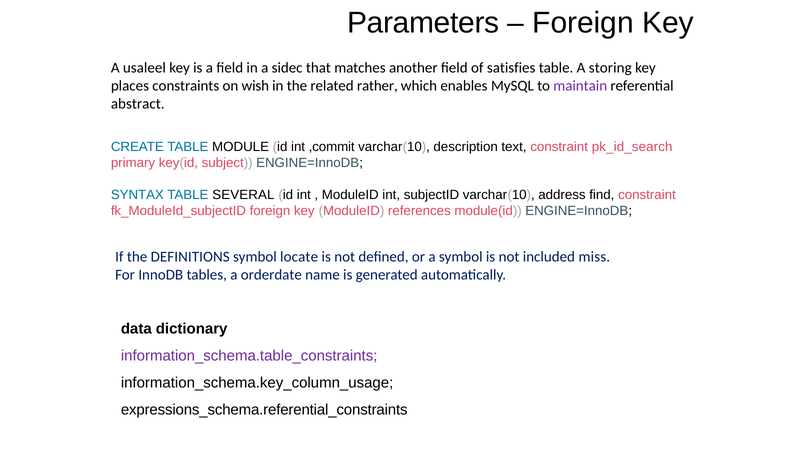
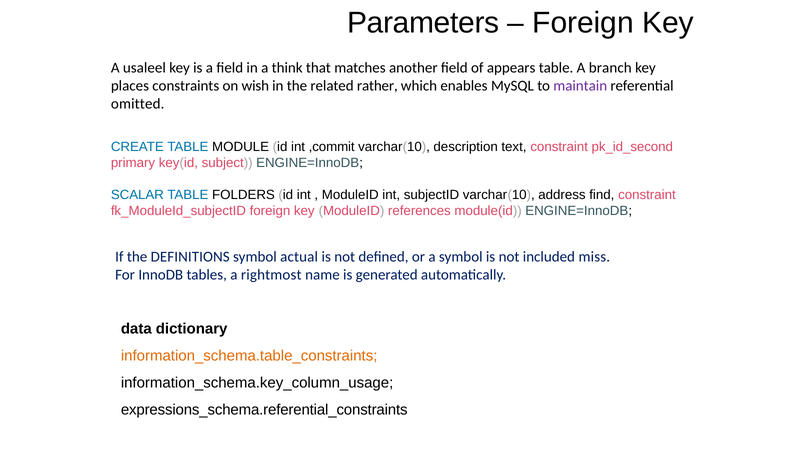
sidec: sidec -> think
satisfies: satisfies -> appears
storing: storing -> branch
abstract: abstract -> omitted
pk_id_search: pk_id_search -> pk_id_second
SYNTAX: SYNTAX -> SCALAR
SEVERAL: SEVERAL -> FOLDERS
locate: locate -> actual
orderdate: orderdate -> rightmost
information_schema.table_constraints colour: purple -> orange
